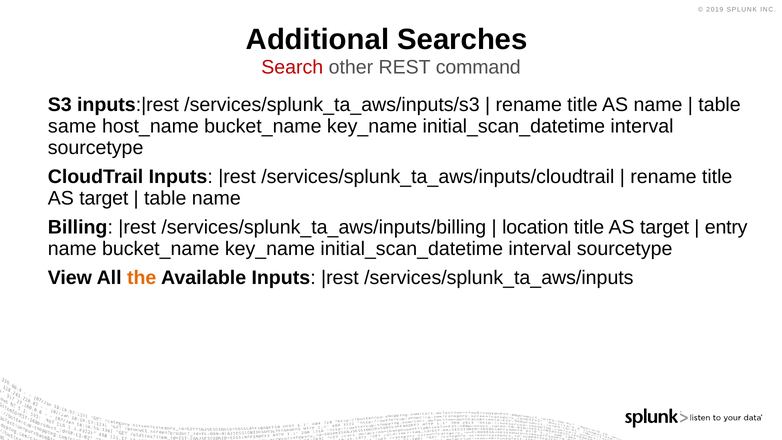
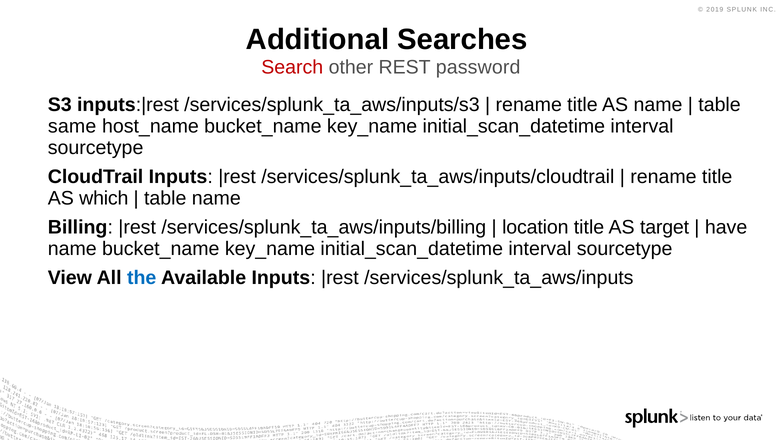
command: command -> password
target at (104, 198): target -> which
entry: entry -> have
the colour: orange -> blue
